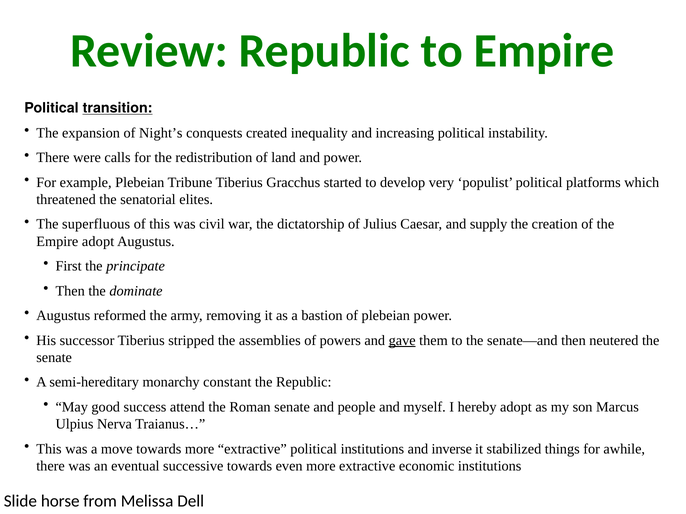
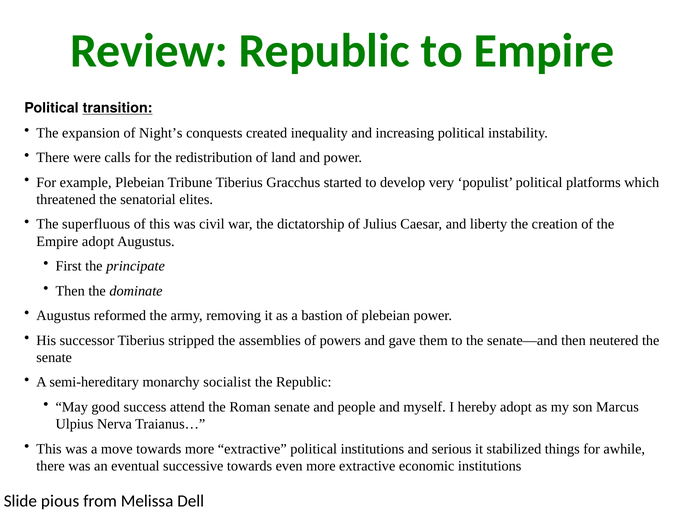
supply: supply -> liberty
gave underline: present -> none
constant: constant -> socialist
inverse: inverse -> serious
horse: horse -> pious
